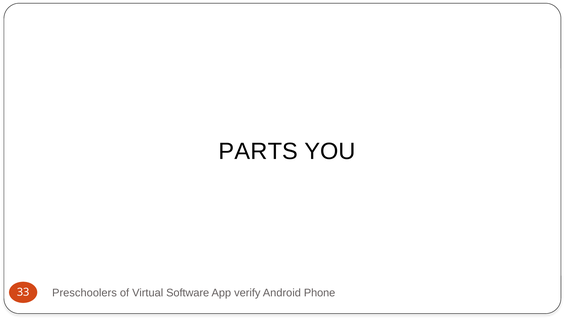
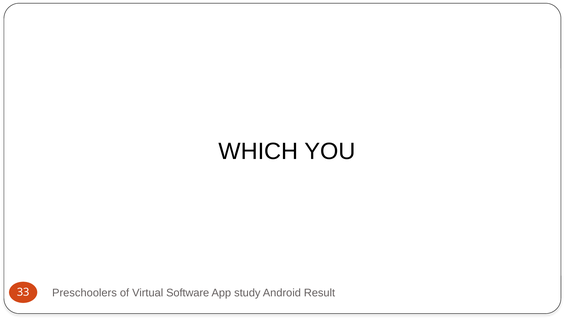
PARTS: PARTS -> WHICH
verify: verify -> study
Phone: Phone -> Result
